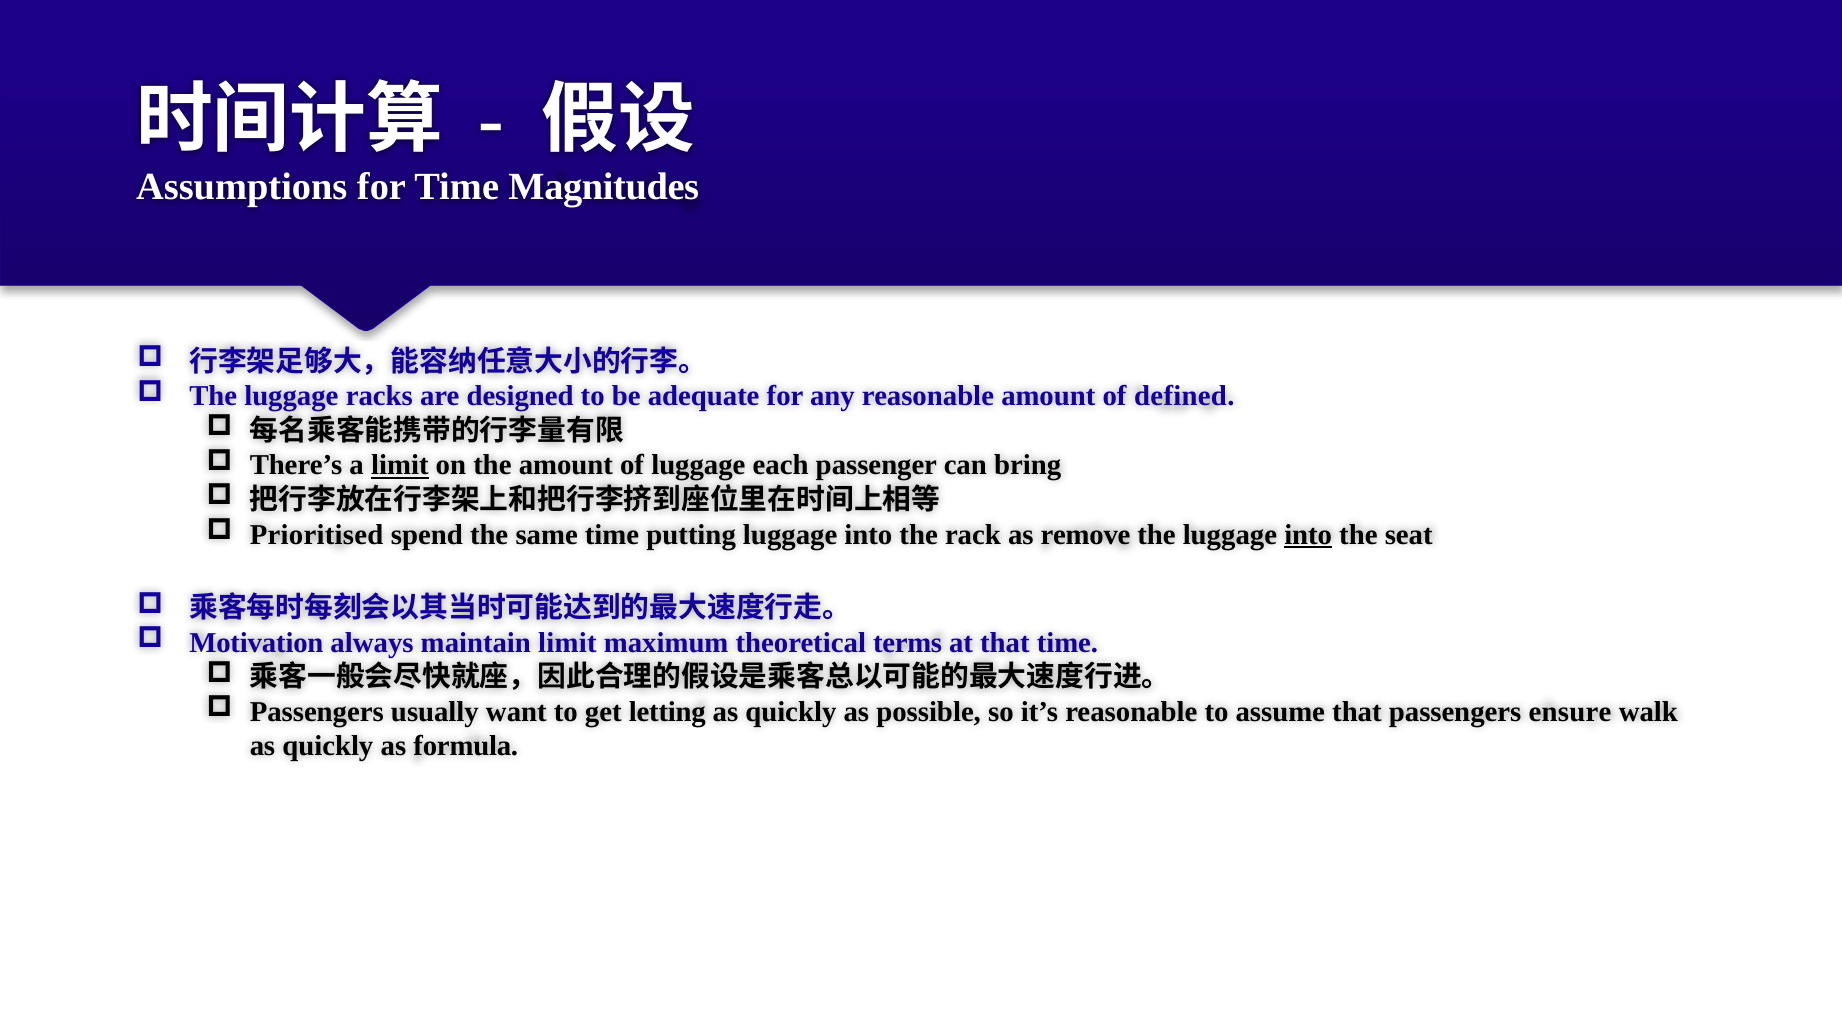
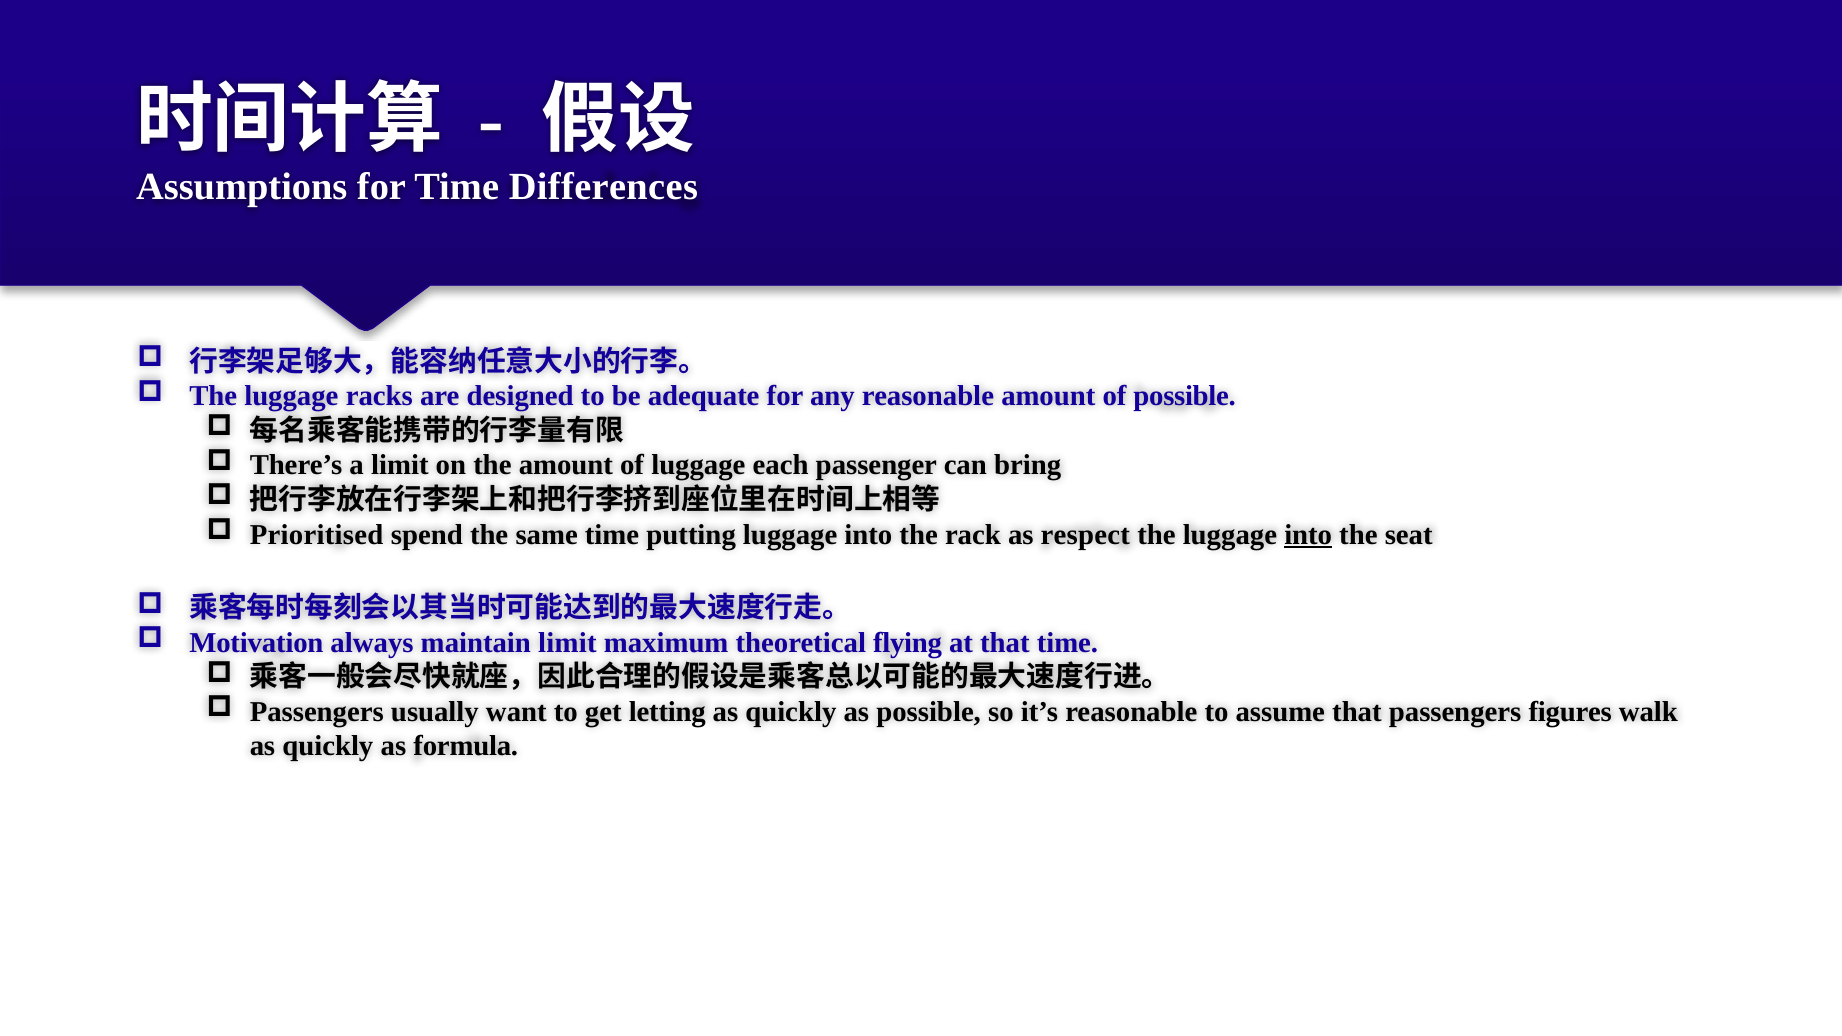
Magnitudes: Magnitudes -> Differences
of defined: defined -> possible
limit at (400, 466) underline: present -> none
remove: remove -> respect
terms: terms -> flying
ensure: ensure -> figures
